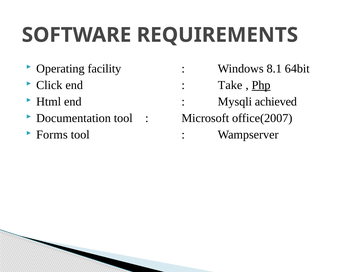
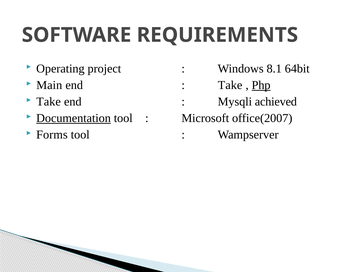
facility: facility -> project
Click: Click -> Main
Html at (49, 102): Html -> Take
Documentation underline: none -> present
